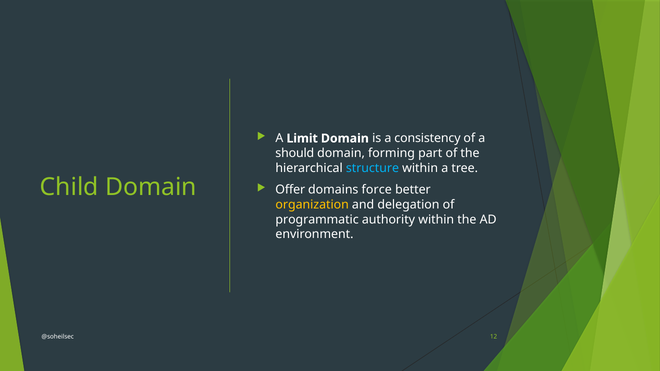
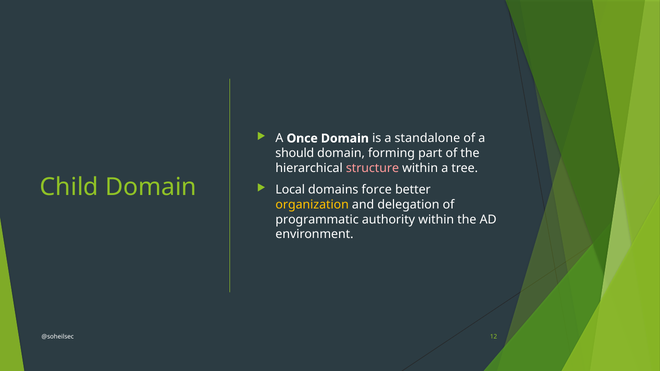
Limit: Limit -> Once
consistency: consistency -> standalone
structure colour: light blue -> pink
Offer: Offer -> Local
